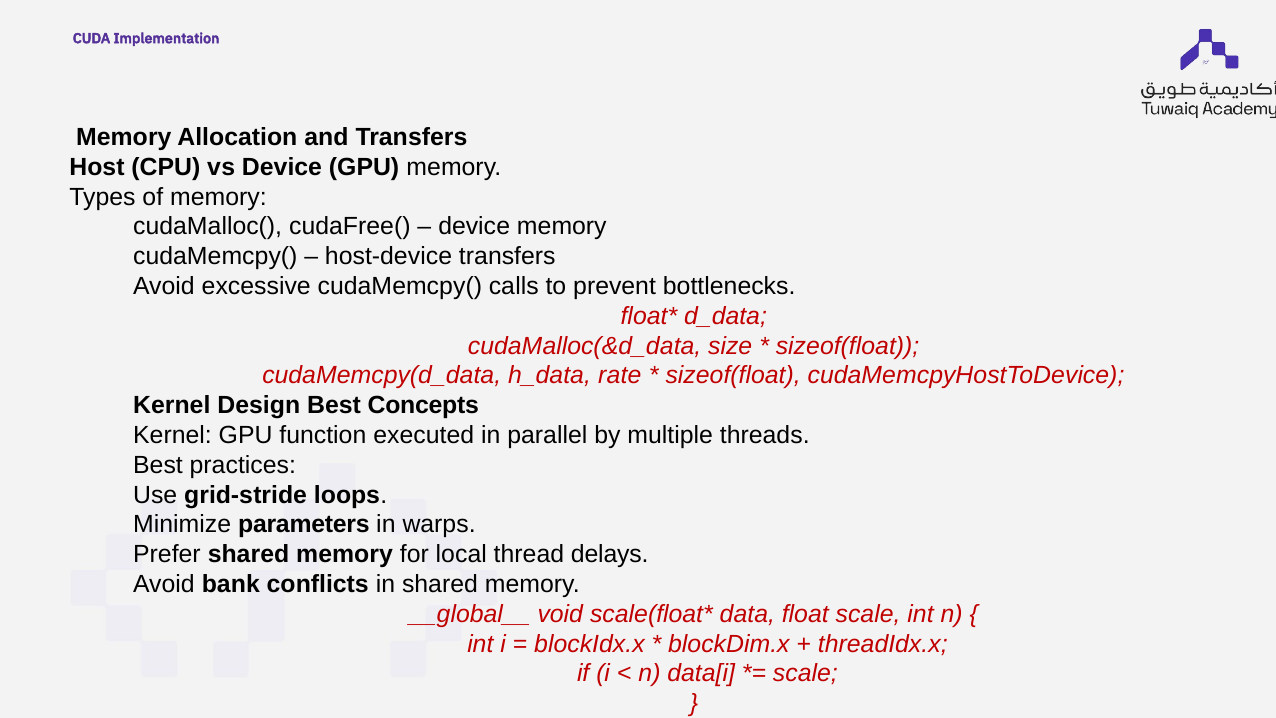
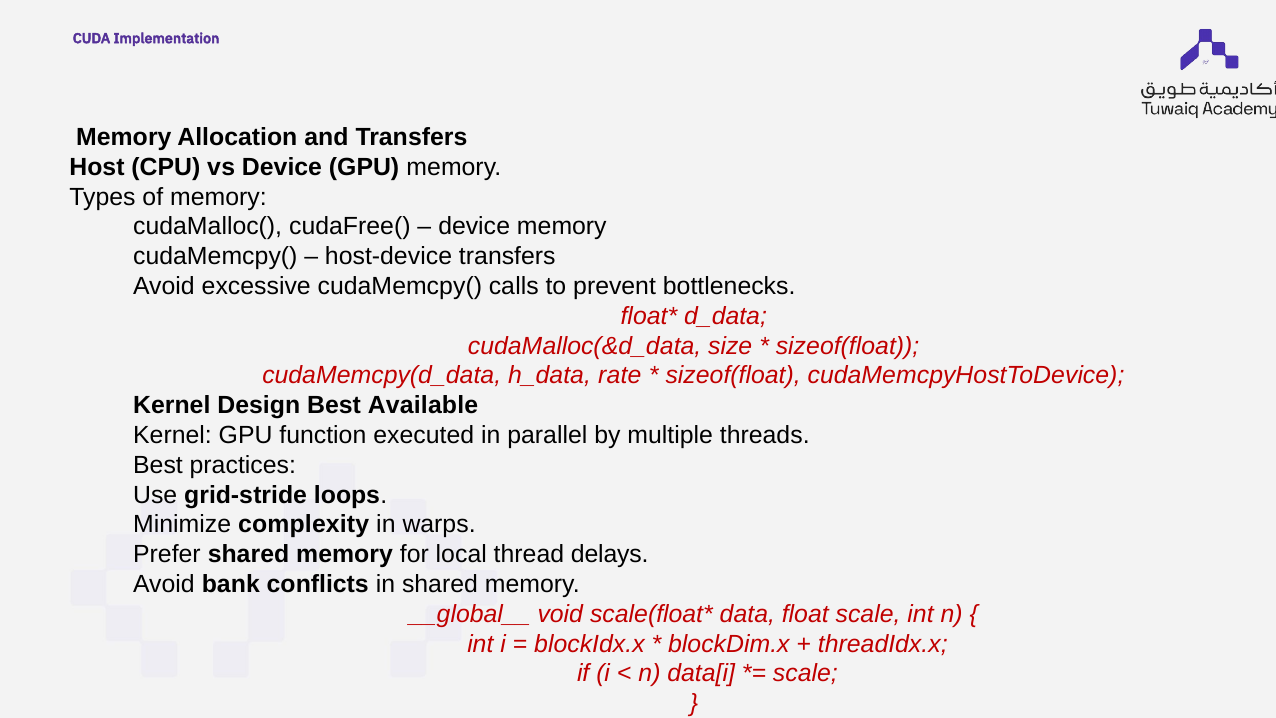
Concepts: Concepts -> Available
parameters: parameters -> complexity
